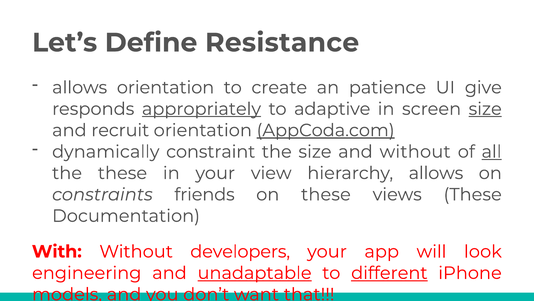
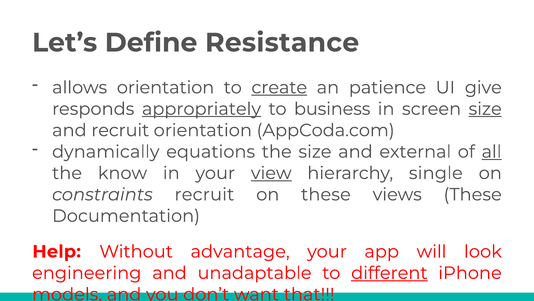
create underline: none -> present
adaptive: adaptive -> business
AppCoda.com underline: present -> none
constraint: constraint -> equations
and without: without -> external
the these: these -> know
view underline: none -> present
hierarchy allows: allows -> single
constraints friends: friends -> recruit
With: With -> Help
developers: developers -> advantage
unadaptable underline: present -> none
